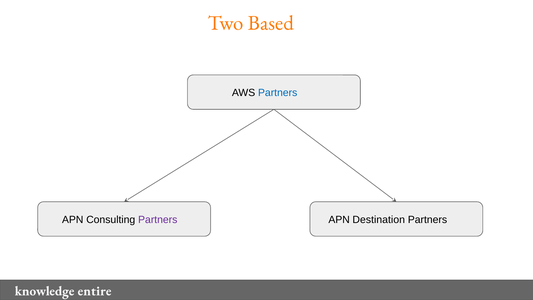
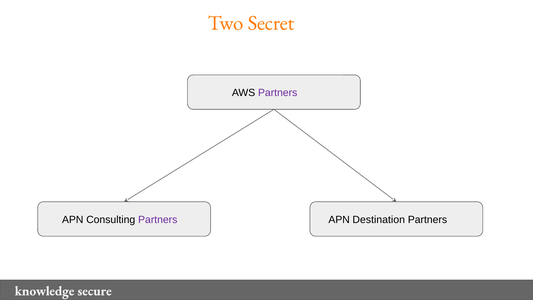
Based: Based -> Secret
Partners at (278, 93) colour: blue -> purple
entire: entire -> secure
